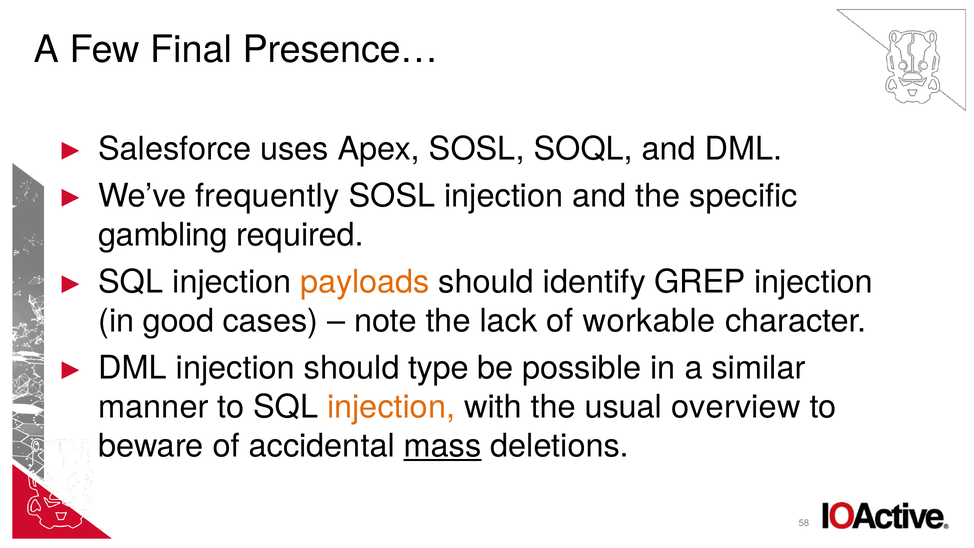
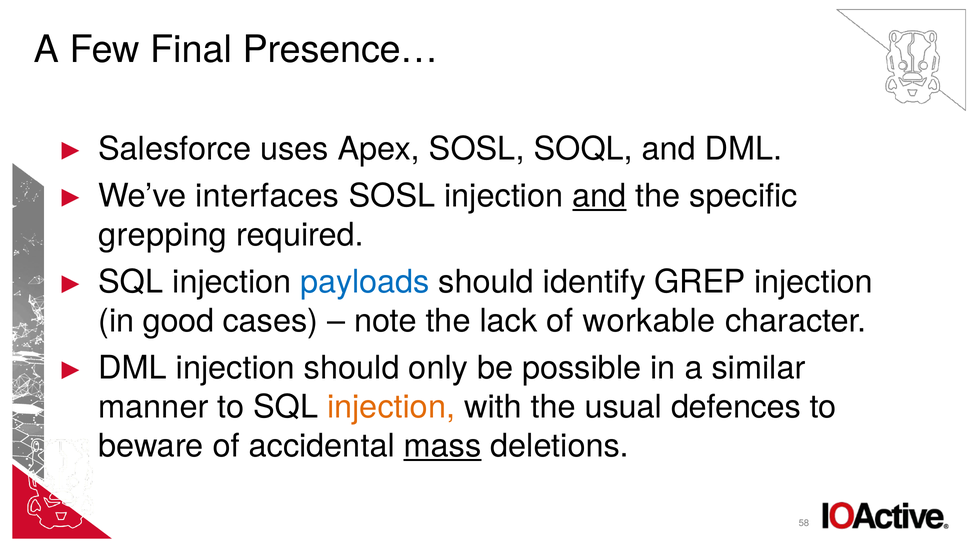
frequently: frequently -> interfaces
and at (599, 196) underline: none -> present
gambling: gambling -> grepping
payloads colour: orange -> blue
type: type -> only
overview: overview -> defences
